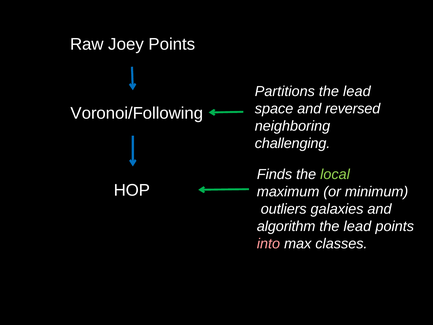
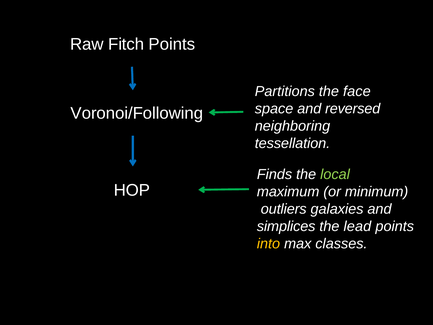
Joey: Joey -> Fitch
Partitions the lead: lead -> face
challenging: challenging -> tessellation
algorithm: algorithm -> simplices
into colour: pink -> yellow
